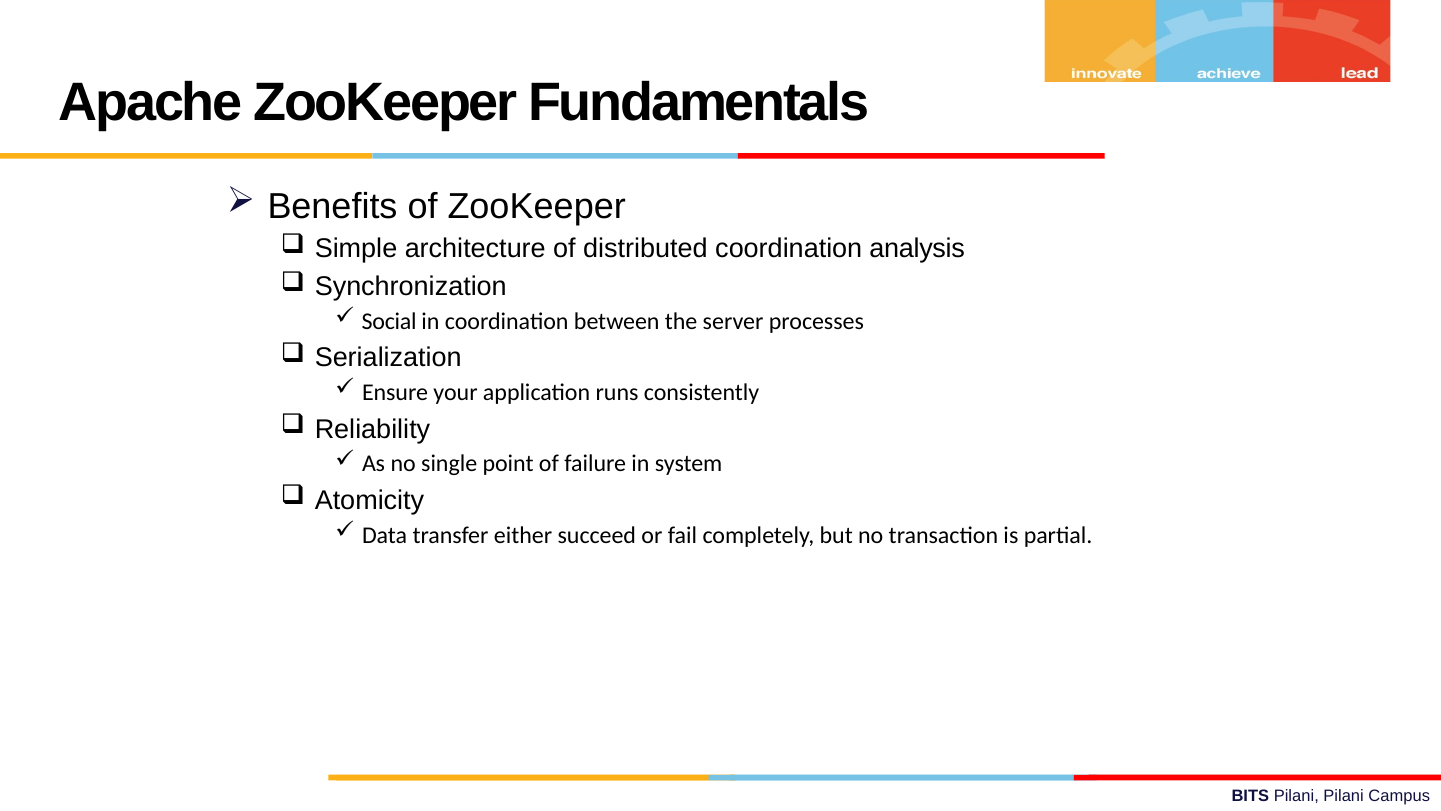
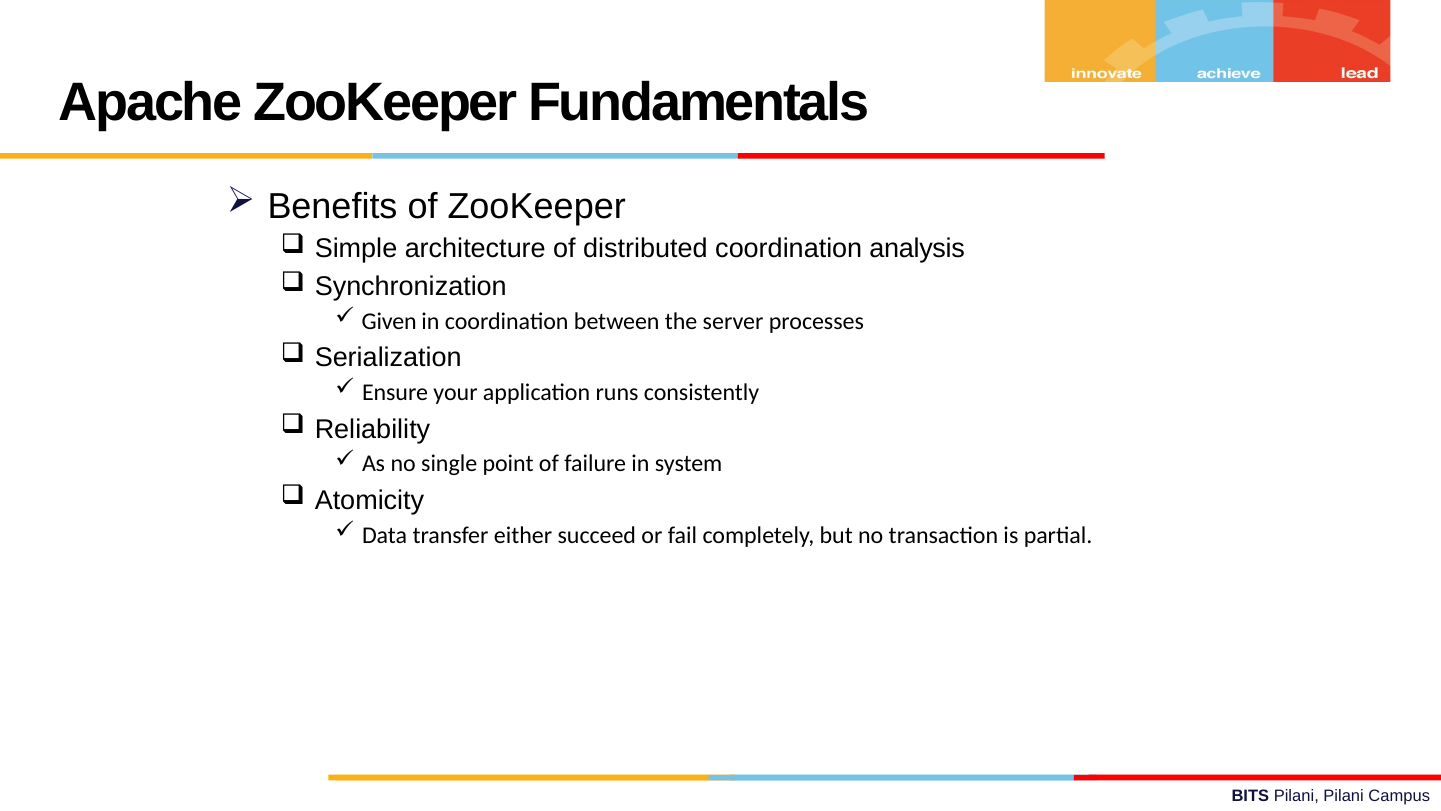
Social: Social -> Given
